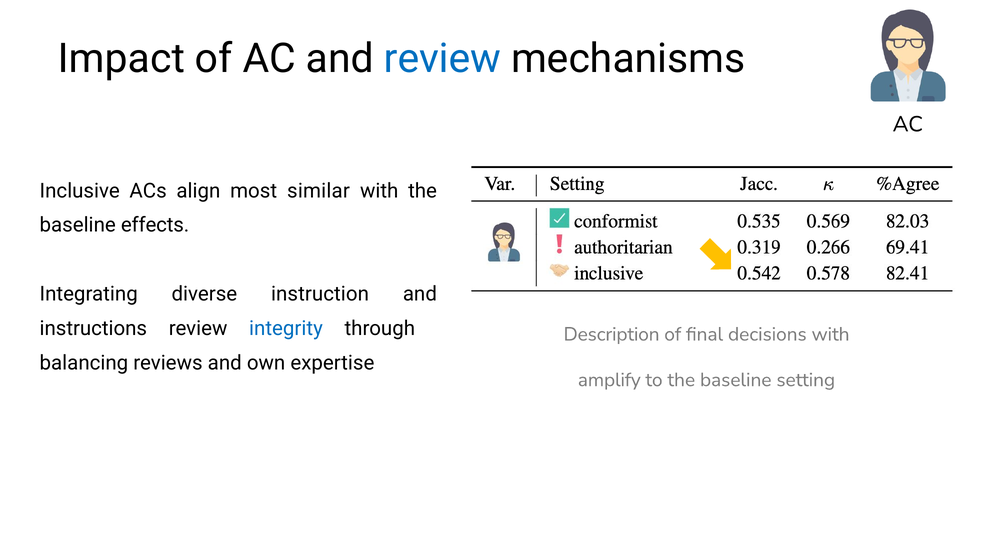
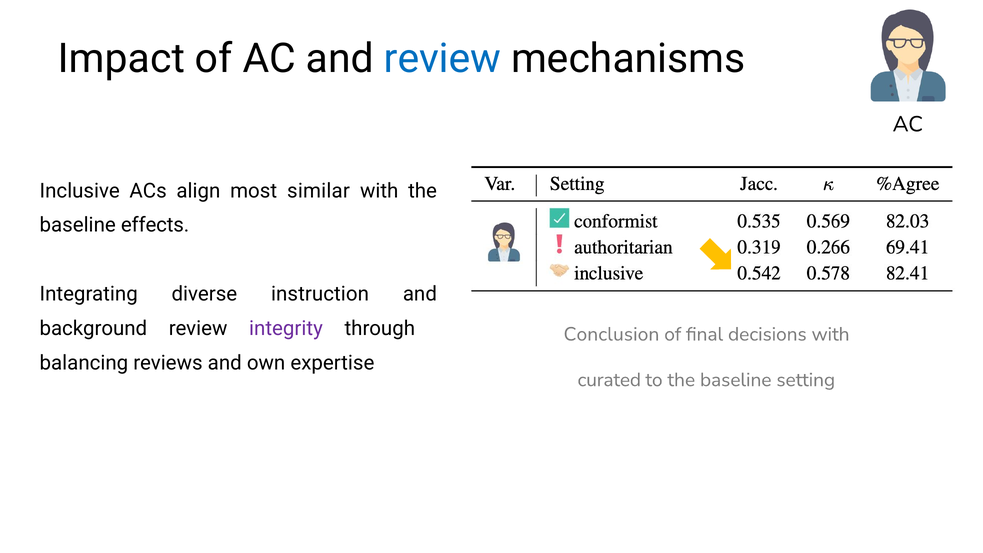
instructions: instructions -> background
integrity colour: blue -> purple
Description: Description -> Conclusion
amplify: amplify -> curated
